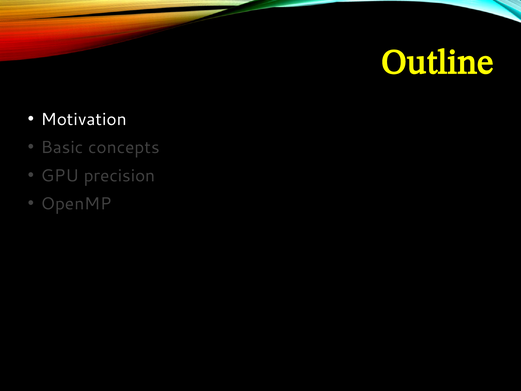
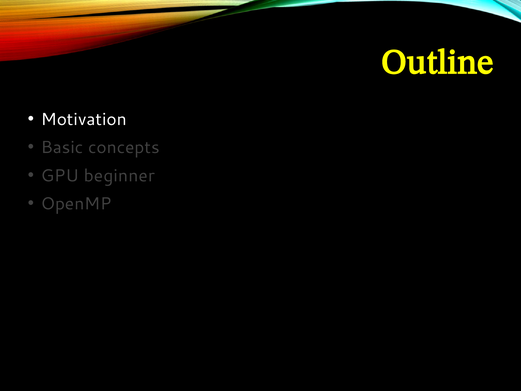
precision: precision -> beginner
